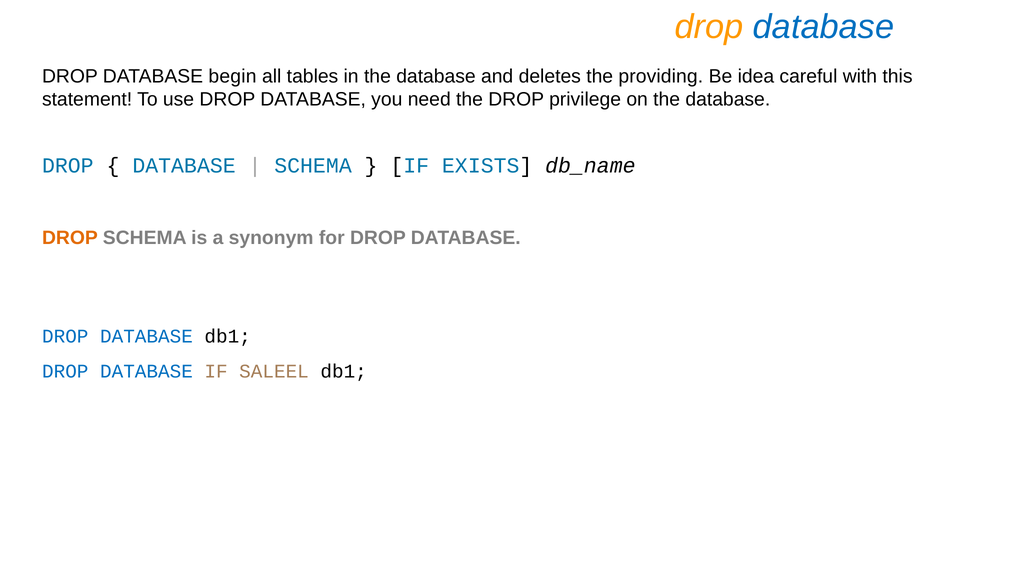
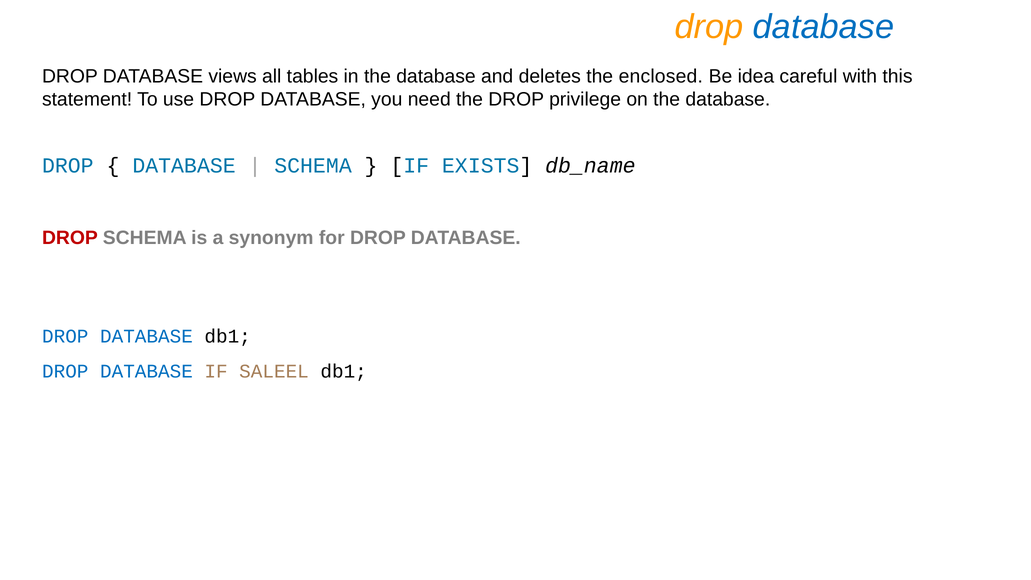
begin: begin -> views
providing: providing -> enclosed
DROP at (70, 238) colour: orange -> red
